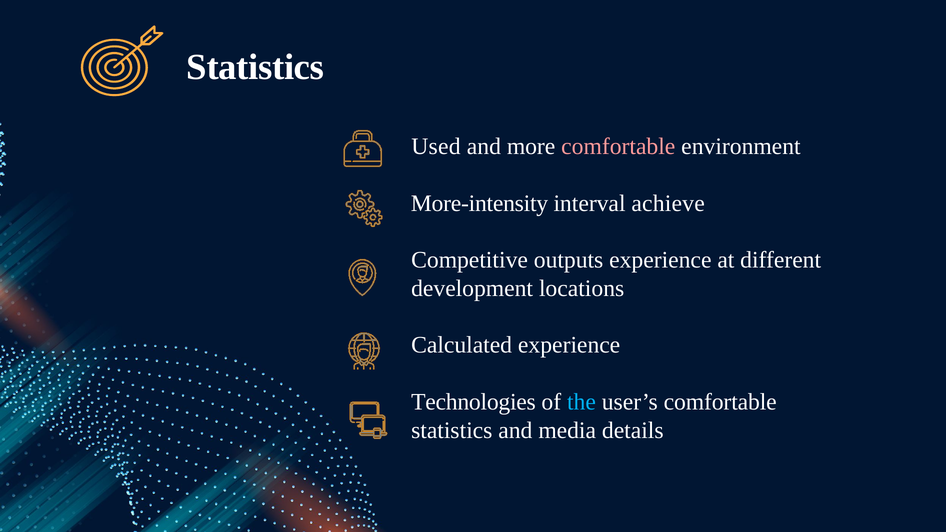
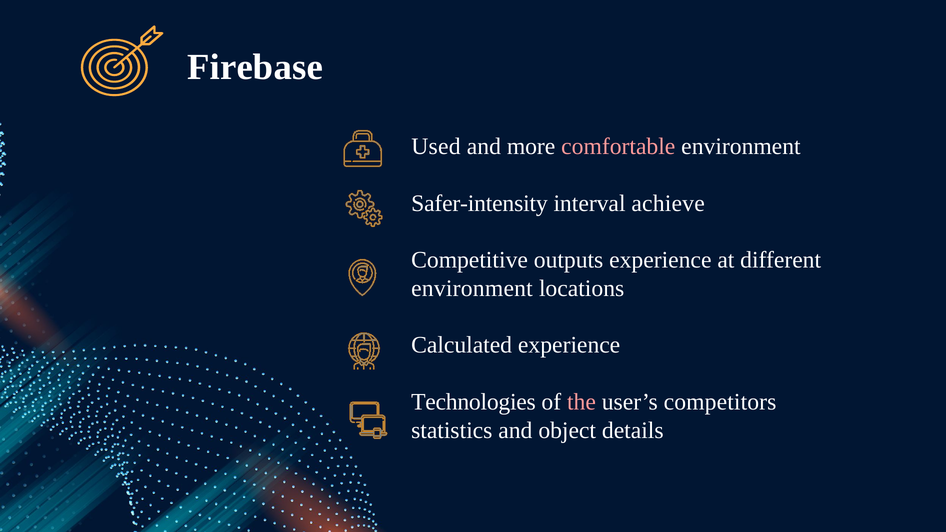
Statistics at (255, 67): Statistics -> Firebase
More-intensity: More-intensity -> Safer-intensity
development at (472, 288): development -> environment
the colour: light blue -> pink
user’s comfortable: comfortable -> competitors
media: media -> object
